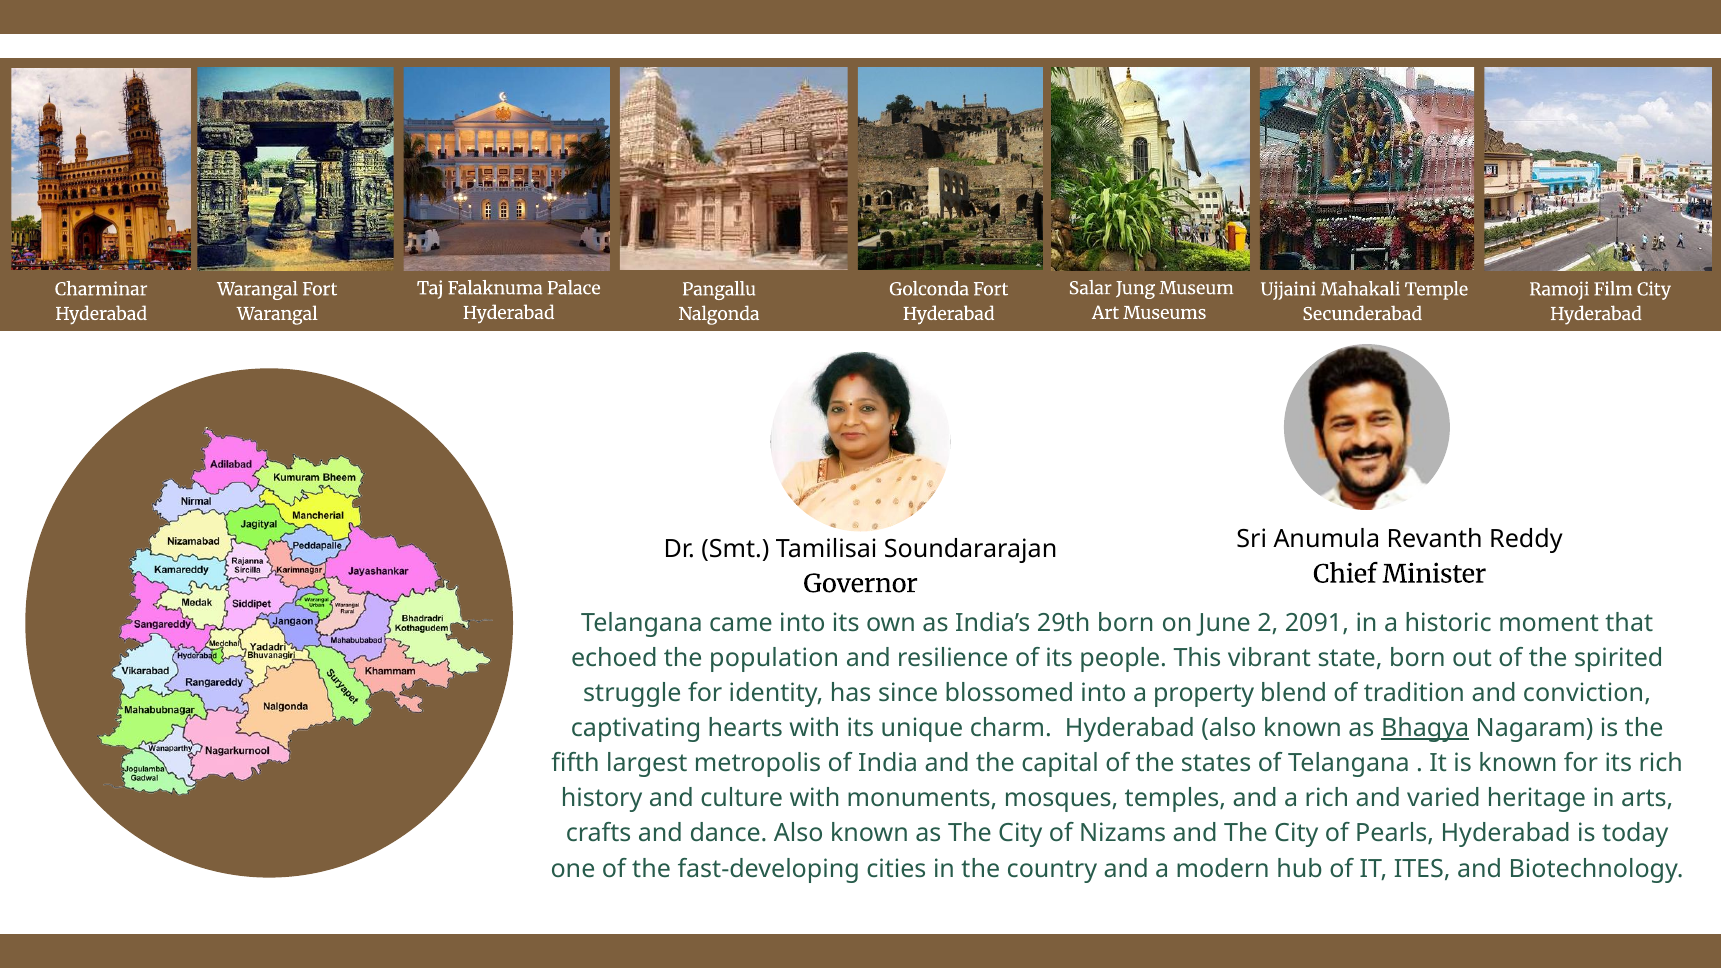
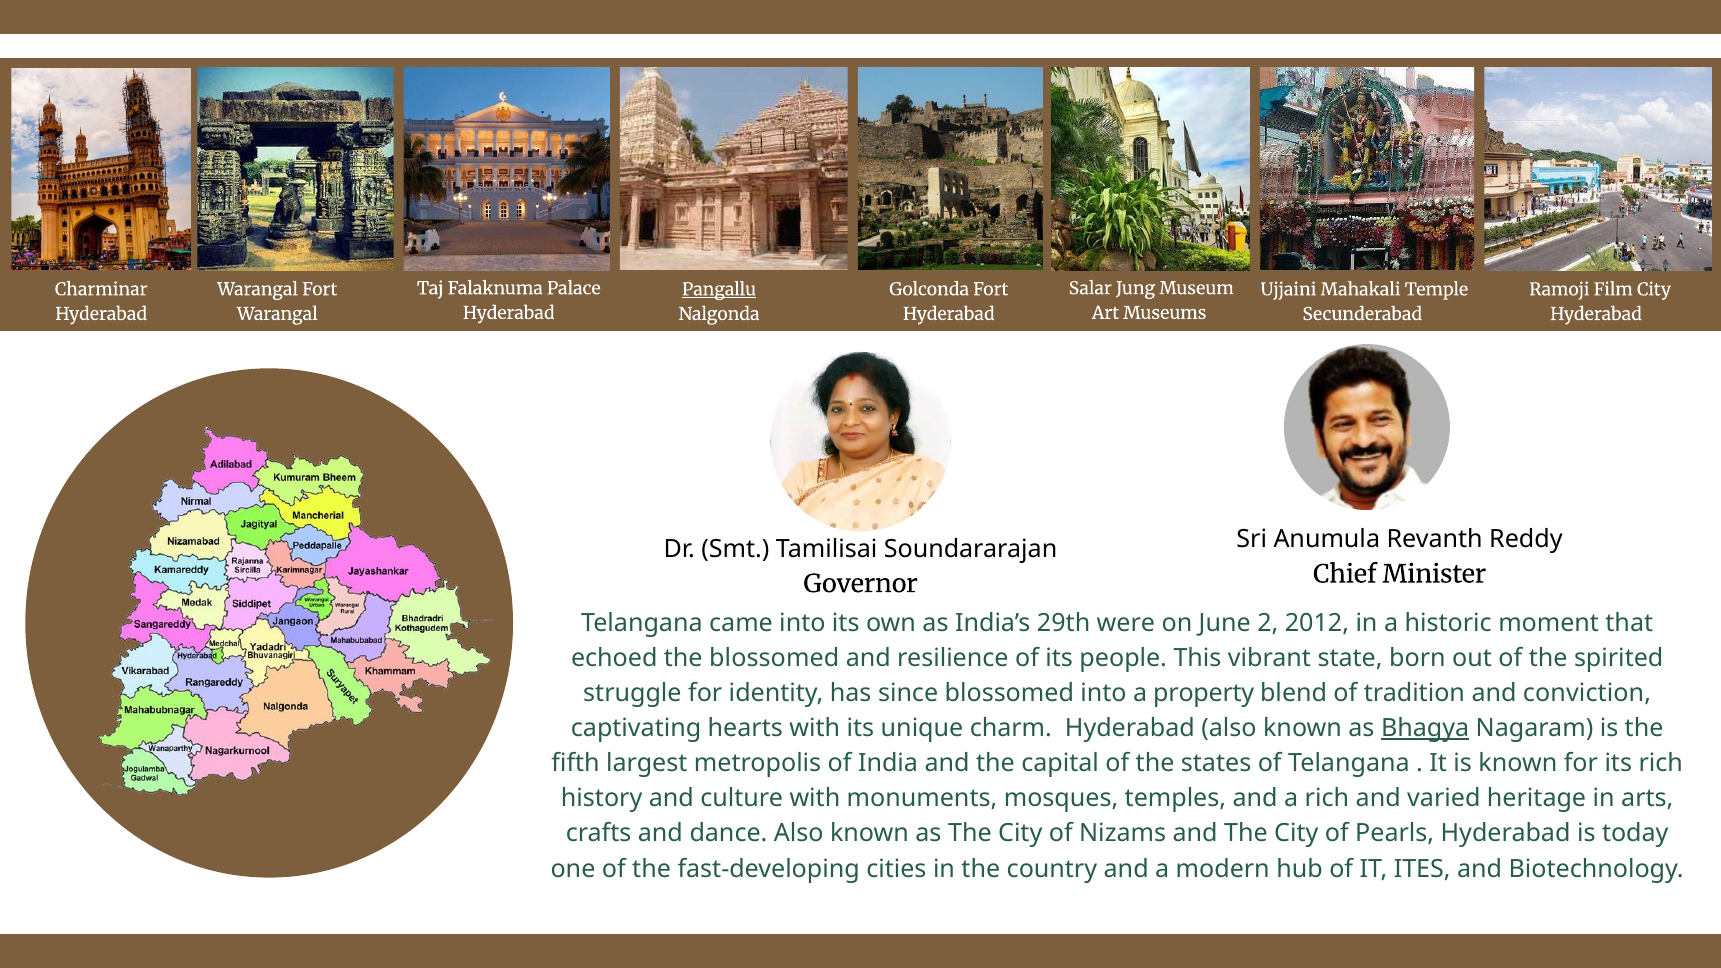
Pangallu underline: none -> present
29th born: born -> were
2091: 2091 -> 2012
the population: population -> blossomed
